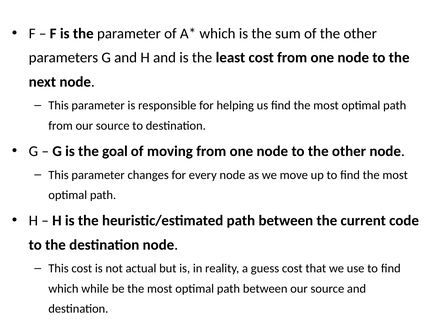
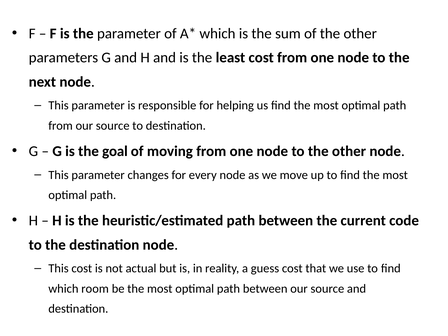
while: while -> room
